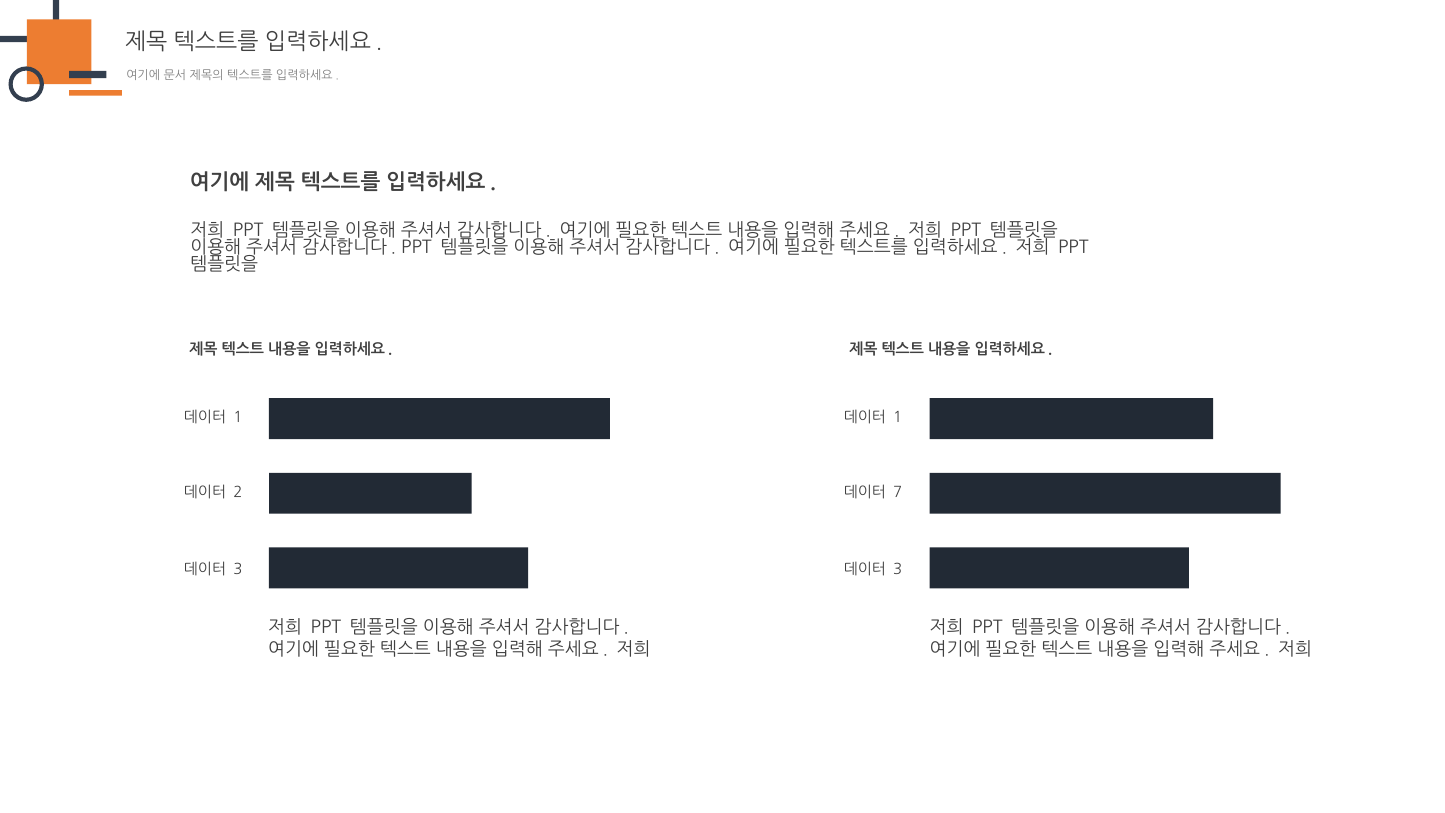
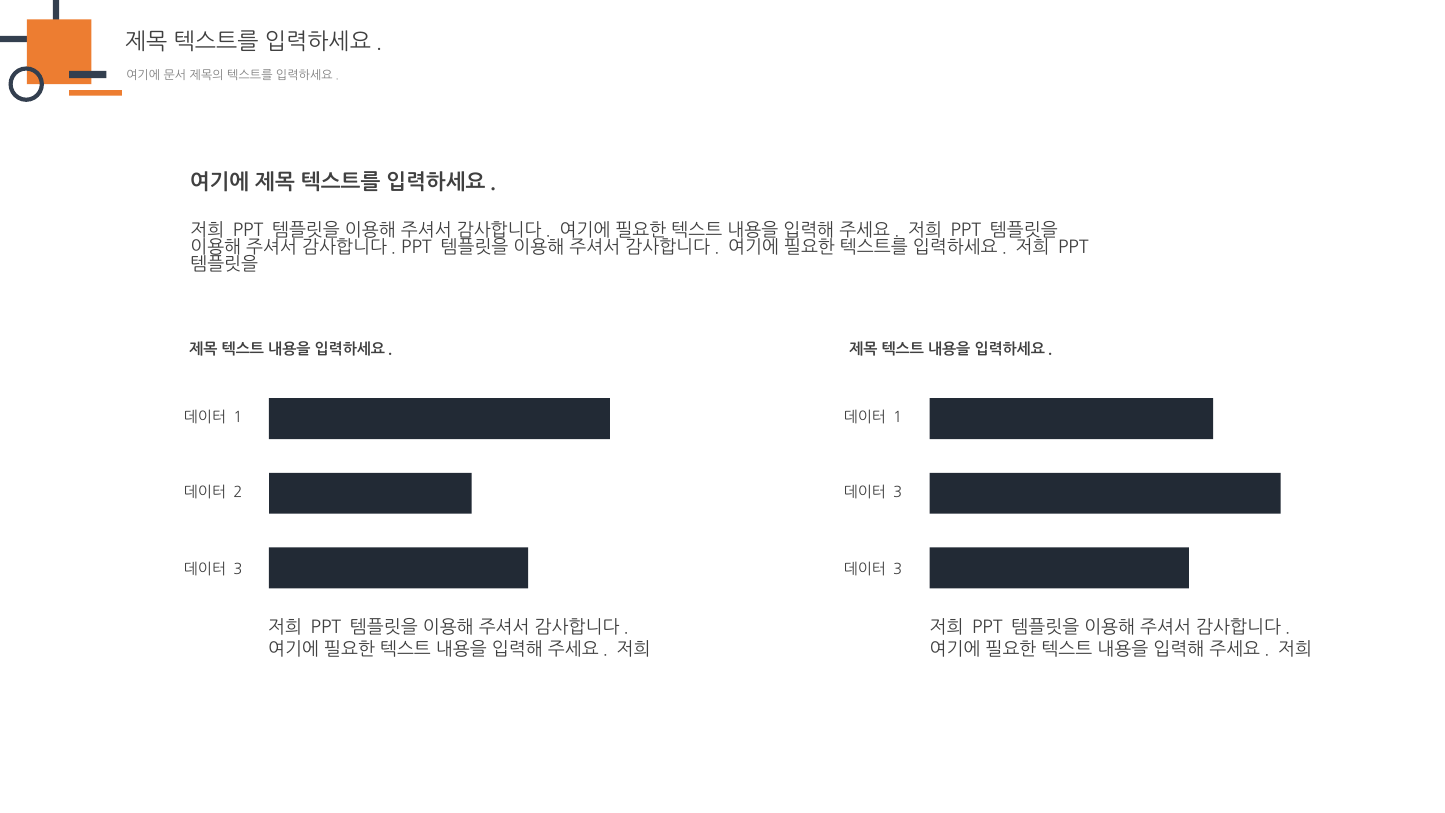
7 at (898, 492): 7 -> 3
